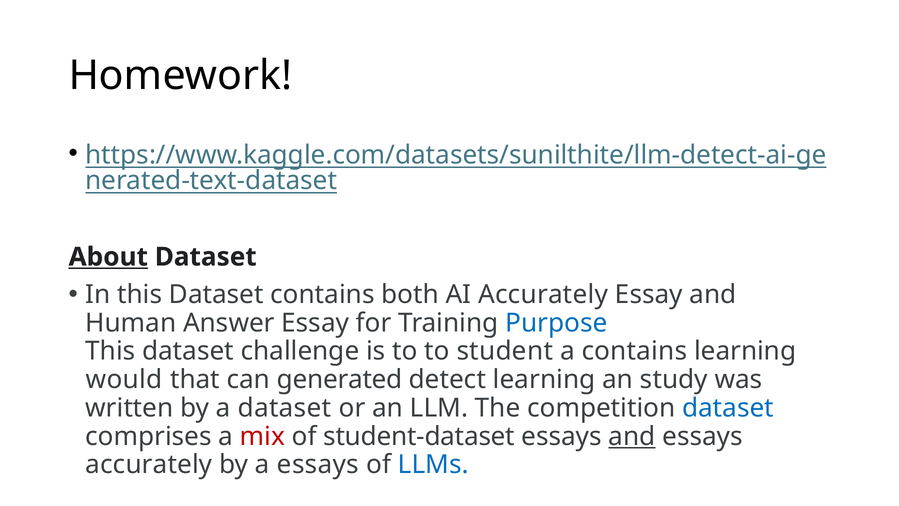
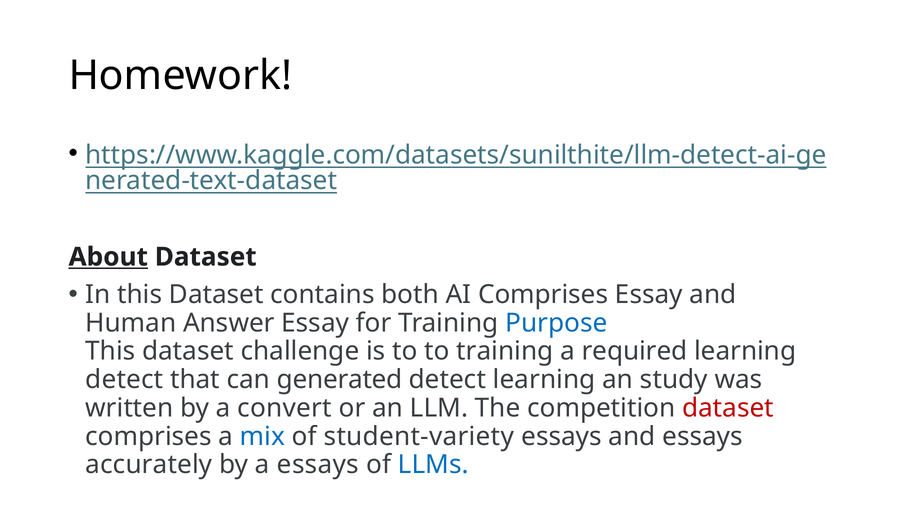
AI Accurately: Accurately -> Comprises
to student: student -> training
a contains: contains -> required
would at (124, 379): would -> detect
a dataset: dataset -> convert
dataset at (728, 408) colour: blue -> red
mix colour: red -> blue
student-dataset: student-dataset -> student-variety
and at (632, 436) underline: present -> none
